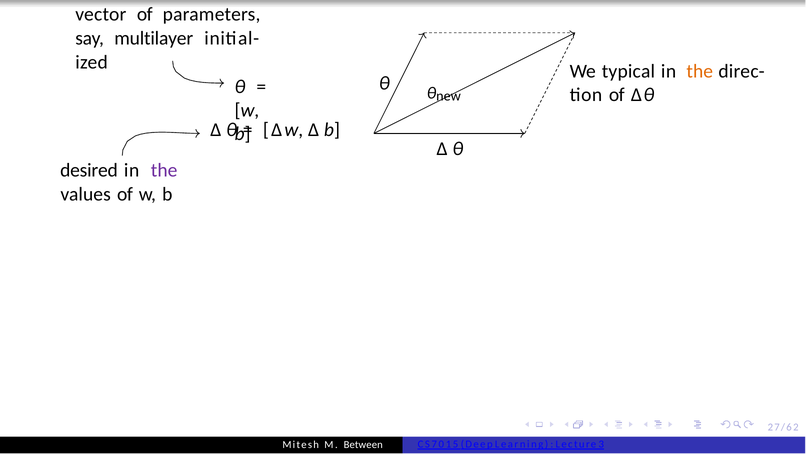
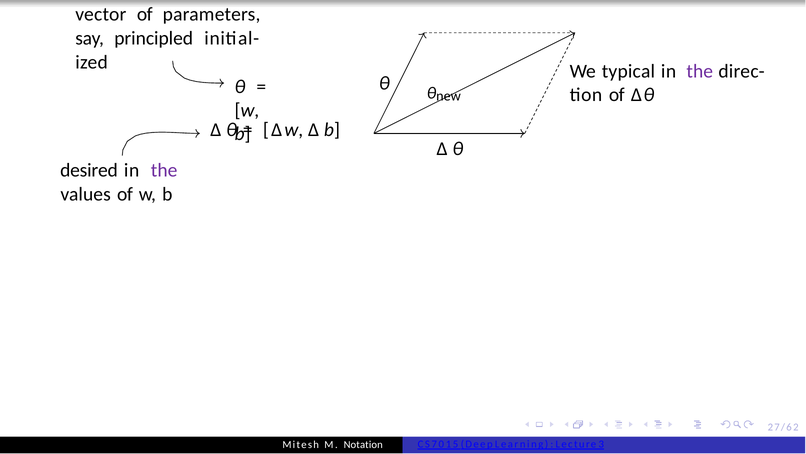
multilayer: multilayer -> principled
the at (700, 71) colour: orange -> purple
Between: Between -> Notation
